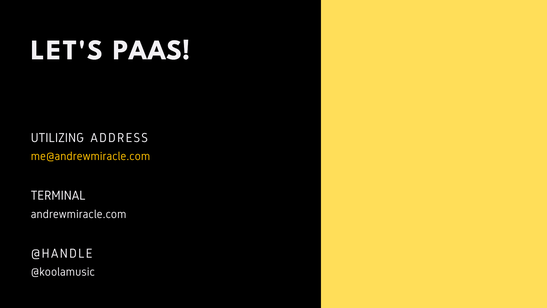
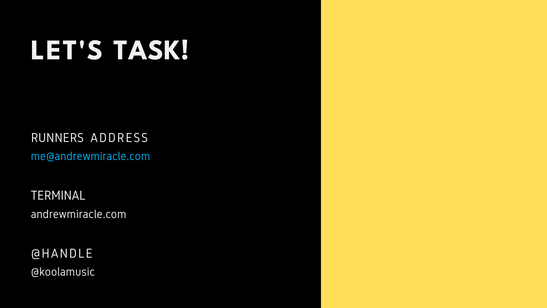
PAAS: PAAS -> TASK
UTILIZING: UTILIZING -> RUNNERS
me@andrewmiracle.com colour: yellow -> light blue
